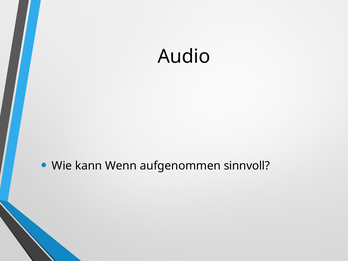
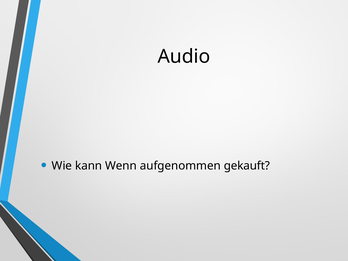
sinnvoll: sinnvoll -> gekauft
